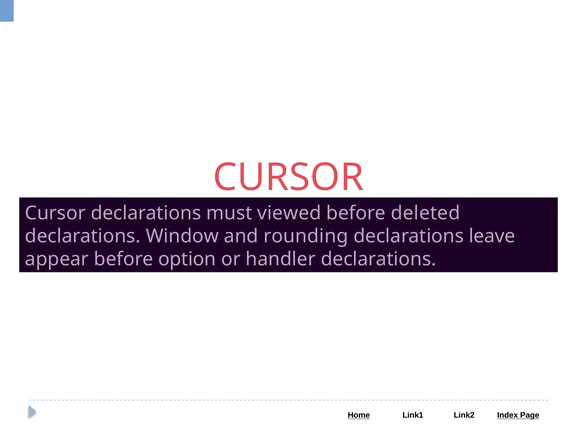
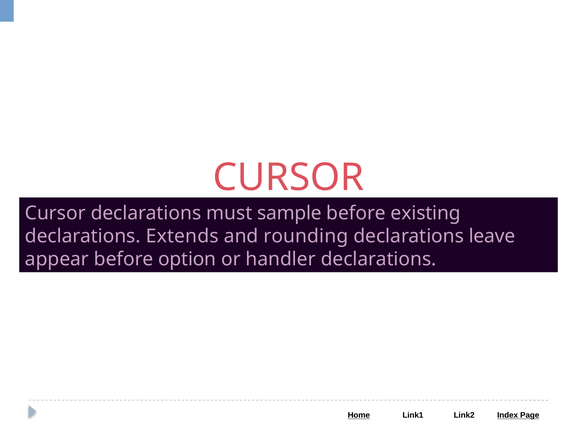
viewed: viewed -> sample
deleted: deleted -> existing
Window: Window -> Extends
